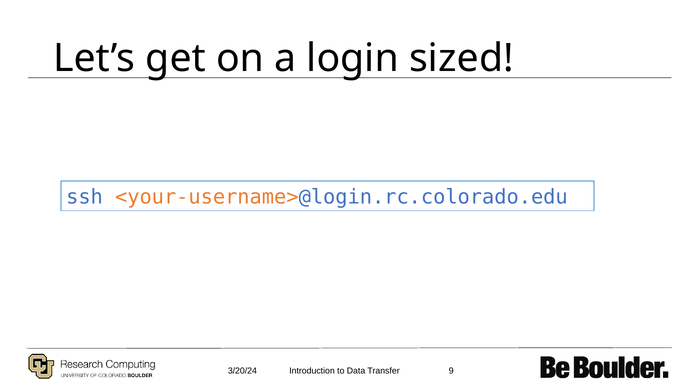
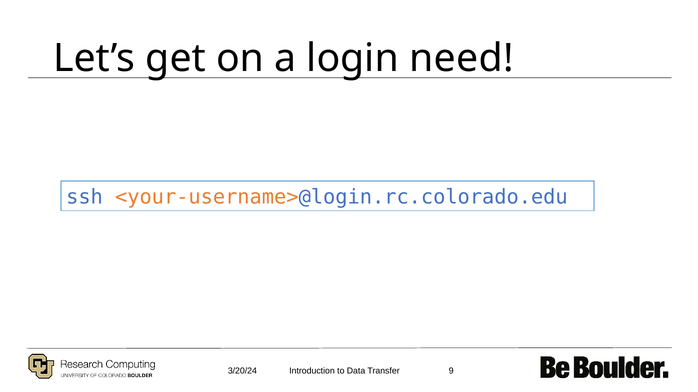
sized: sized -> need
